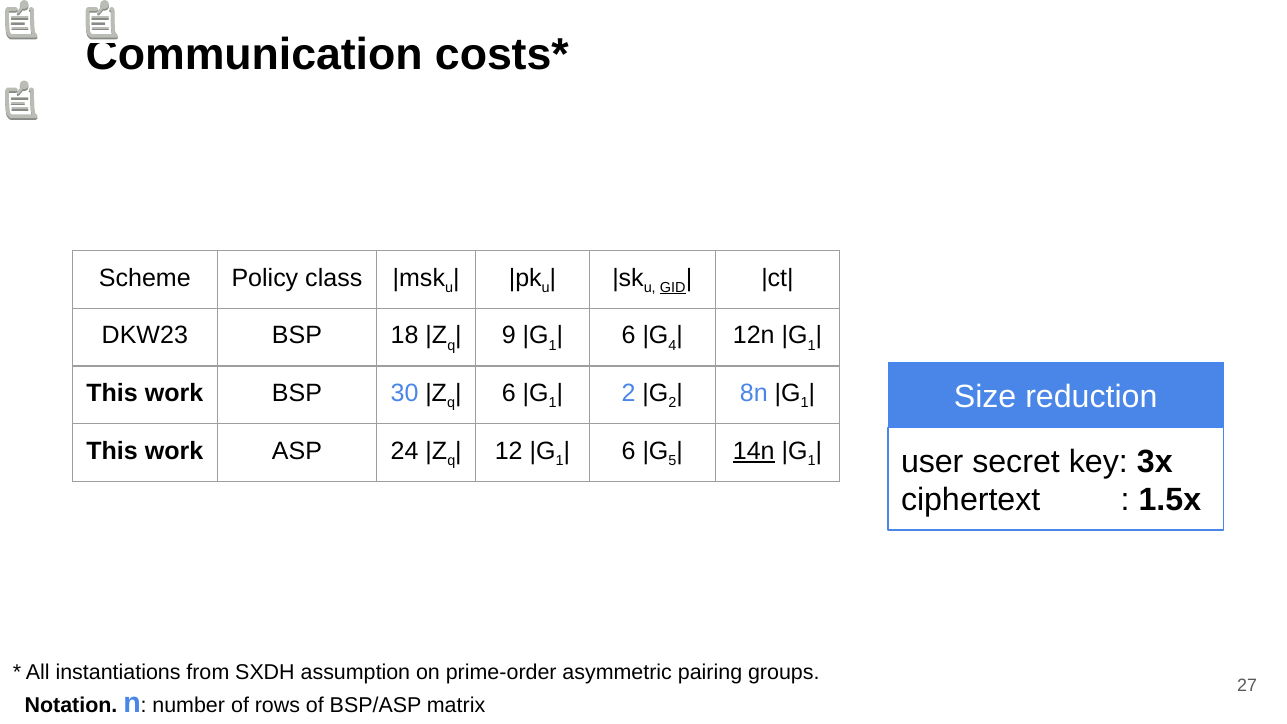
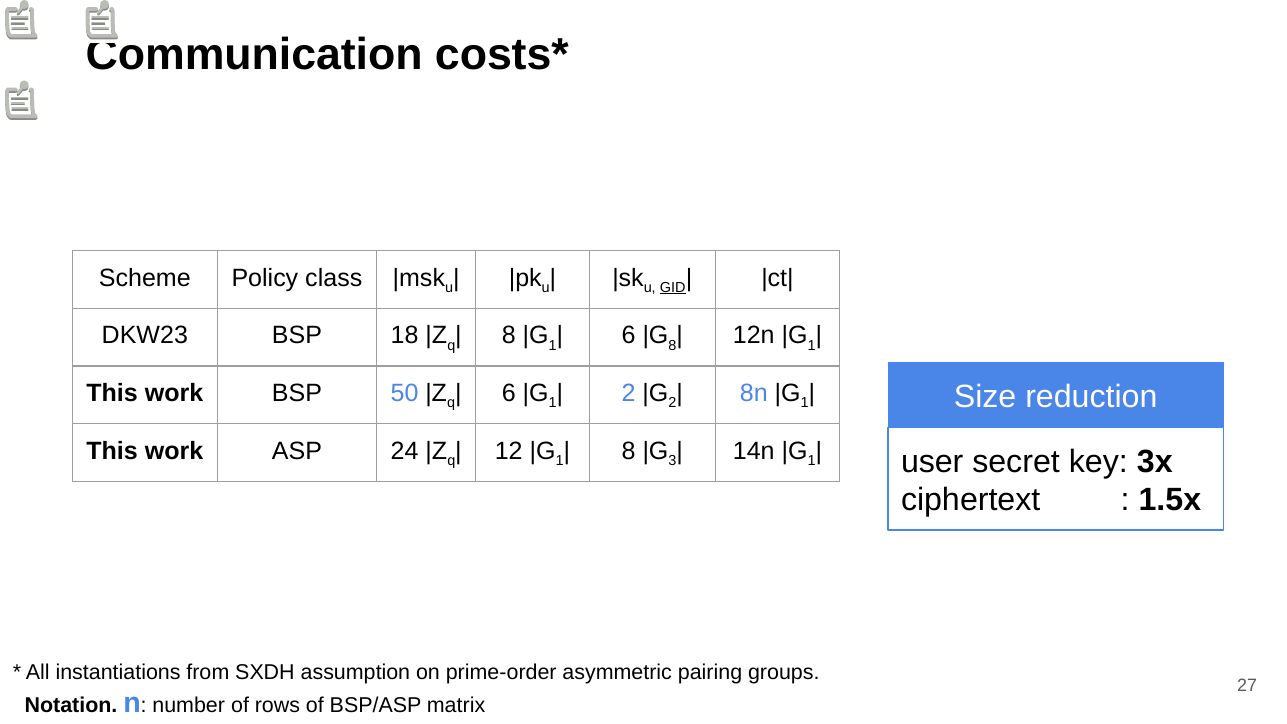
9 at (509, 336): 9 -> 8
4 at (672, 345): 4 -> 8
30: 30 -> 50
6 at (629, 451): 6 -> 8
5: 5 -> 3
14n underline: present -> none
